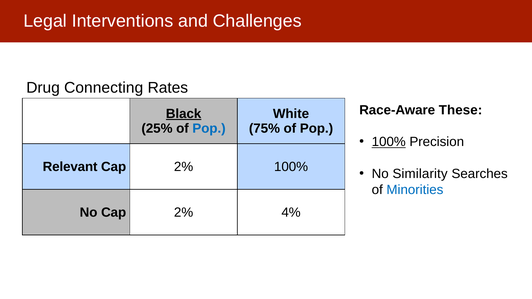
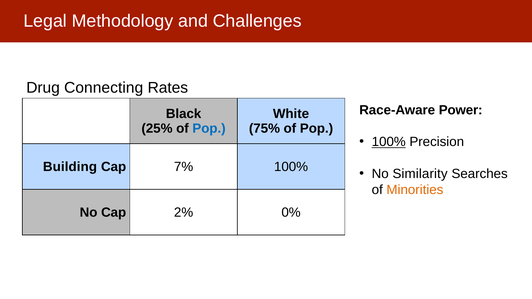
Interventions: Interventions -> Methodology
These: These -> Power
Black underline: present -> none
Relevant: Relevant -> Building
2% at (184, 167): 2% -> 7%
Minorities colour: blue -> orange
4%: 4% -> 0%
